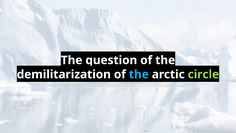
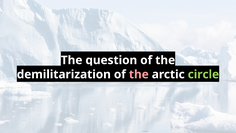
the at (139, 74) colour: light blue -> pink
